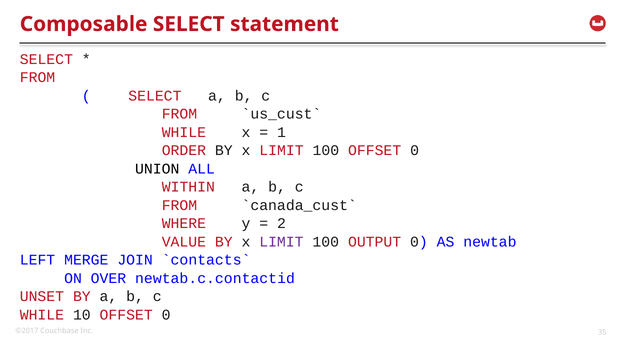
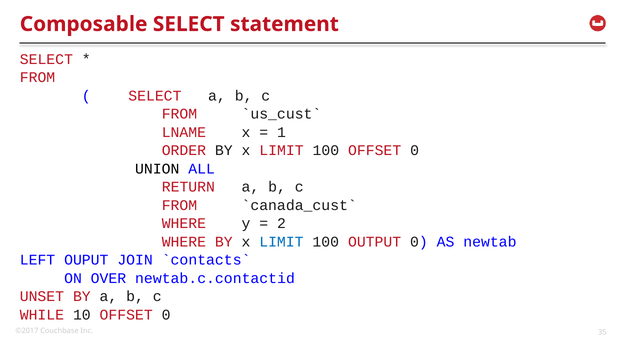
WHILE at (184, 133): WHILE -> LNAME
WITHIN: WITHIN -> RETURN
VALUE at (184, 242): VALUE -> WHERE
LIMIT at (281, 242) colour: purple -> blue
MERGE: MERGE -> OUPUT
